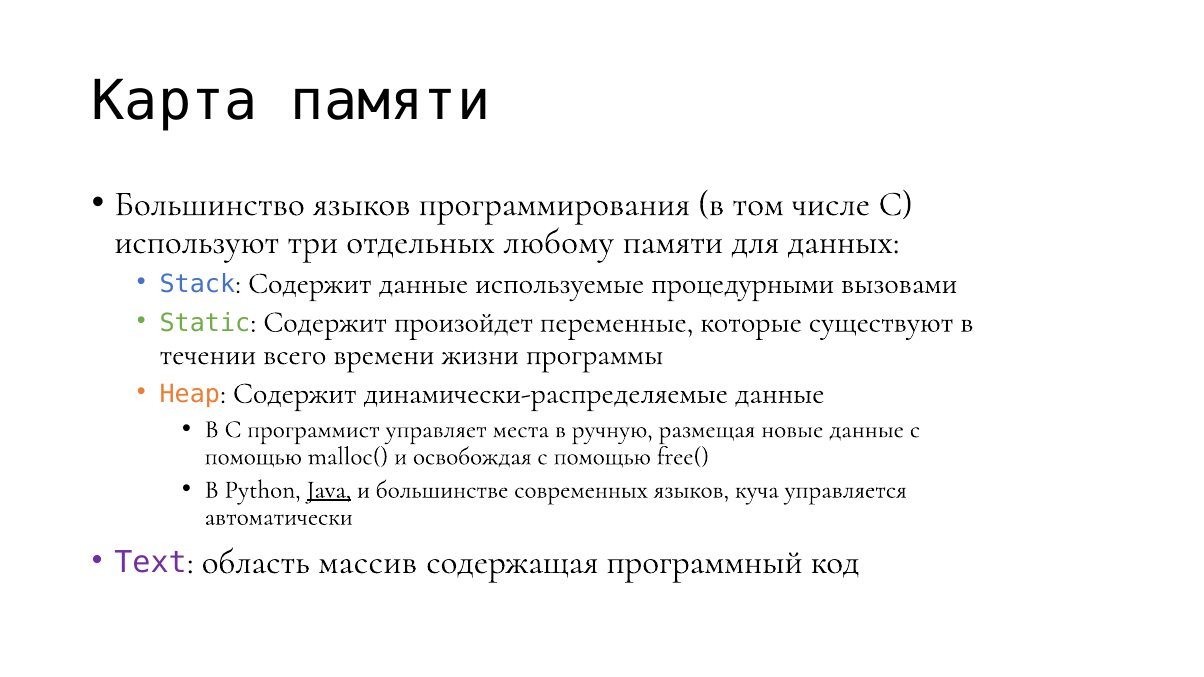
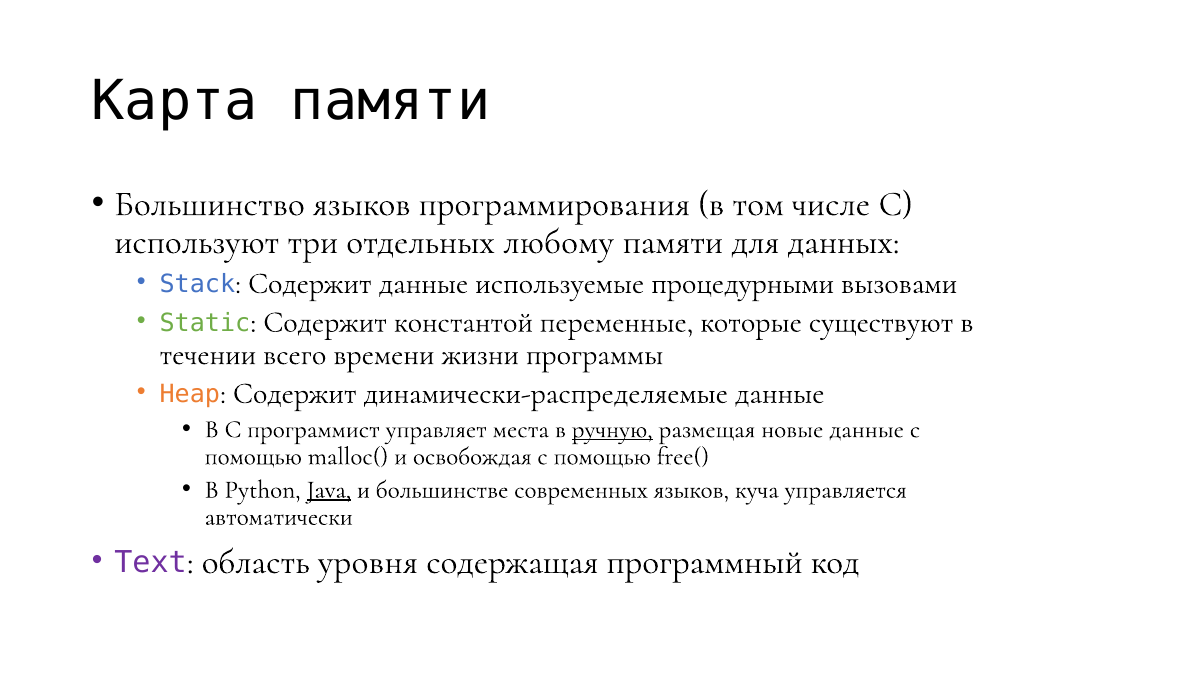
произойдет: произойдет -> константой
ручную underline: none -> present
массив: массив -> уровня
